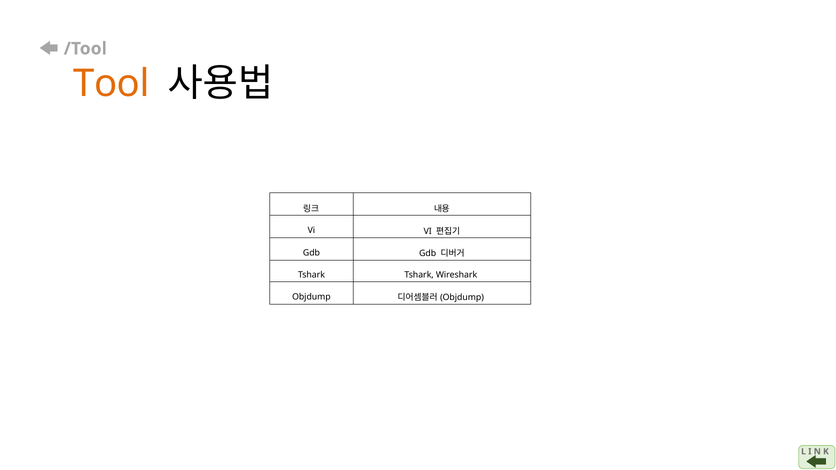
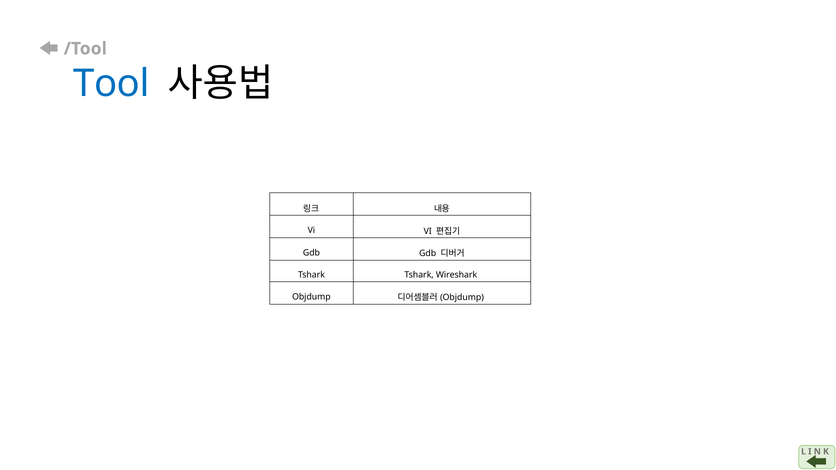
Tool colour: orange -> blue
